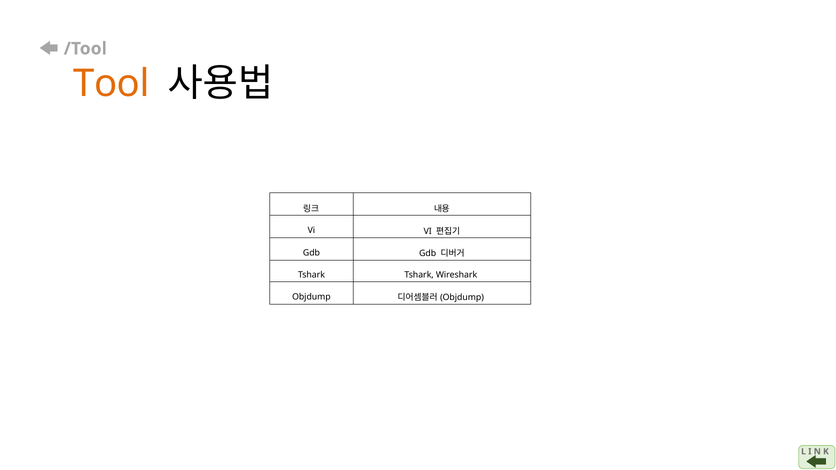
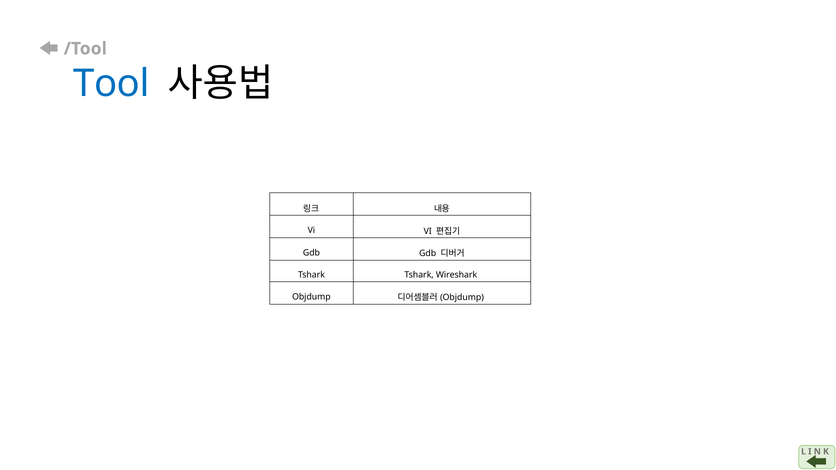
Tool colour: orange -> blue
